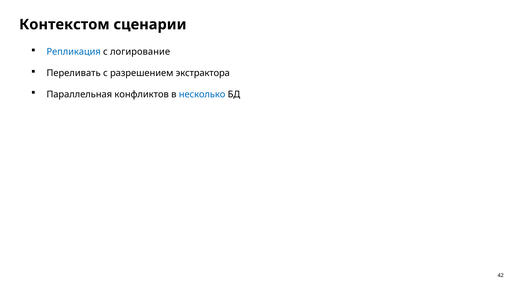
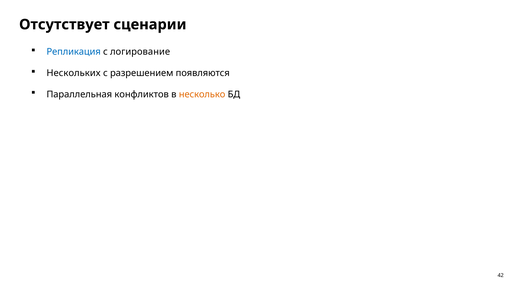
Контекстом: Контекстом -> Отсутствует
Переливать: Переливать -> Нескольких
экстрактора: экстрактора -> появляются
несколько colour: blue -> orange
